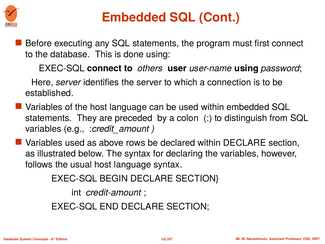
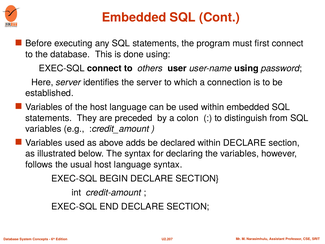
rows: rows -> adds
